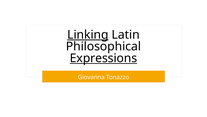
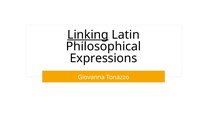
Expressions underline: present -> none
